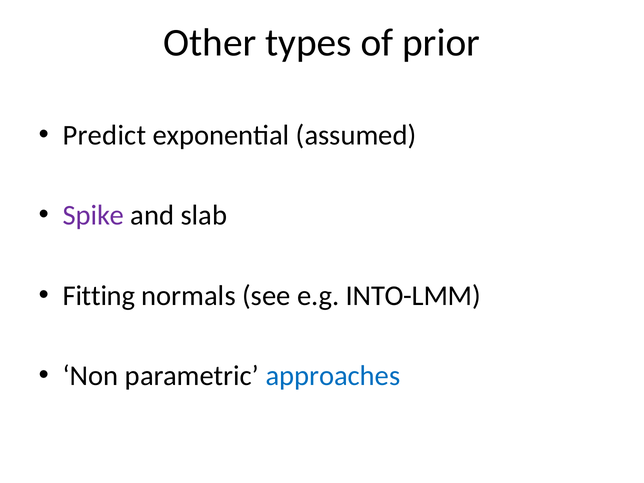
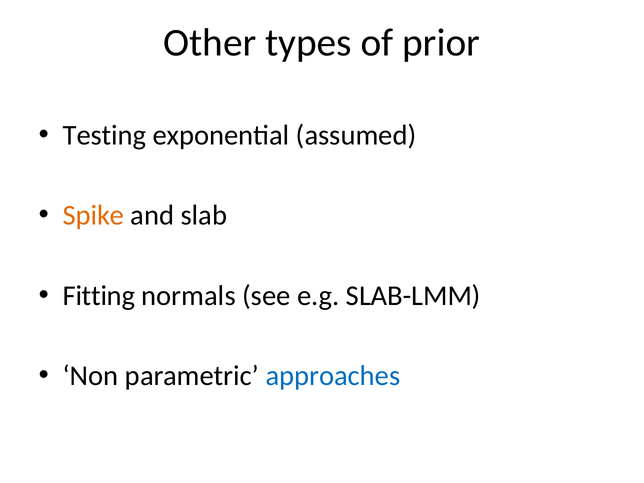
Predict: Predict -> Testing
Spike colour: purple -> orange
INTO-LMM: INTO-LMM -> SLAB-LMM
